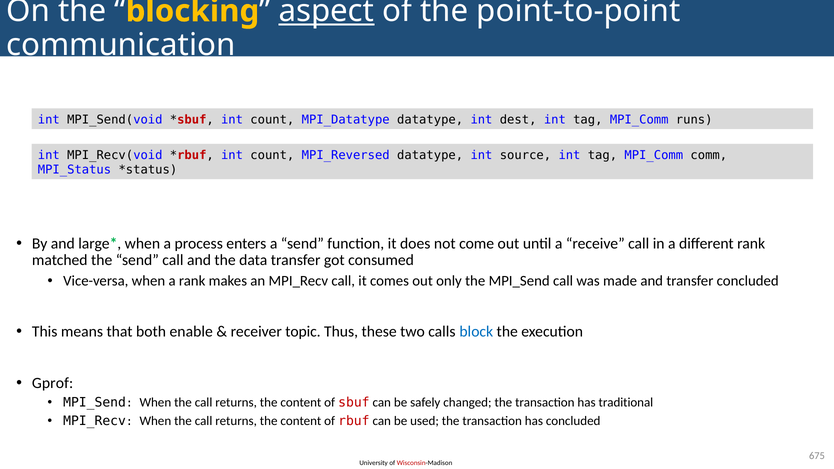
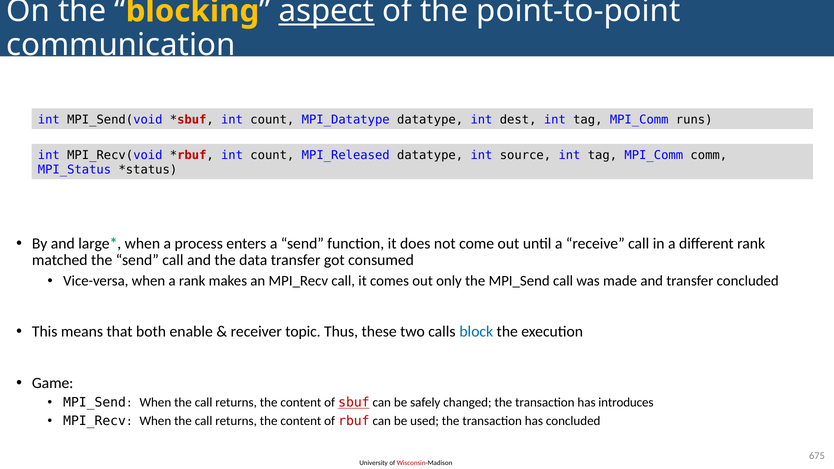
MPI_Reversed: MPI_Reversed -> MPI_Released
Gprof: Gprof -> Game
sbuf underline: none -> present
traditional: traditional -> introduces
